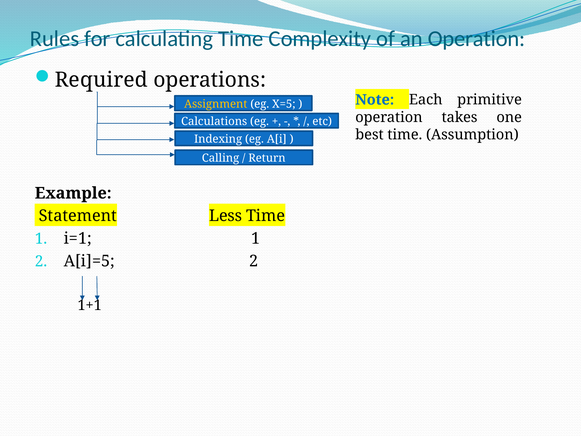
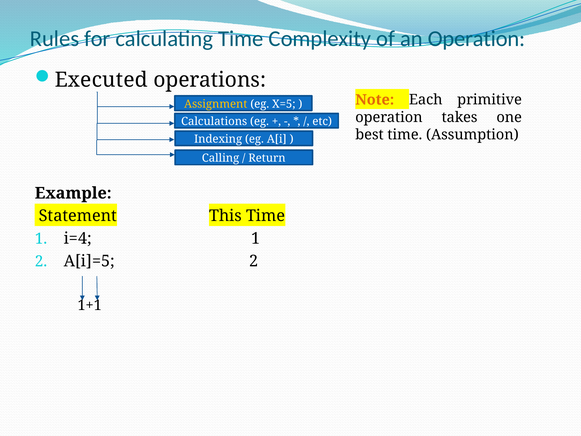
Required: Required -> Executed
Note colour: blue -> orange
Less: Less -> This
i=1: i=1 -> i=4
